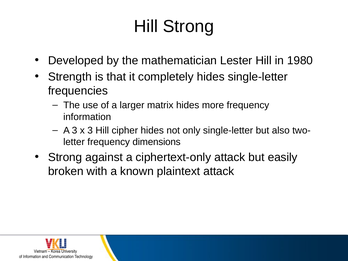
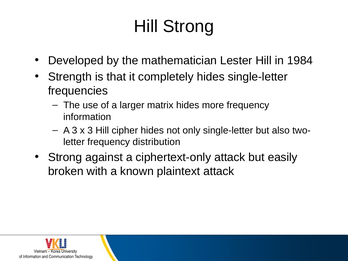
1980: 1980 -> 1984
dimensions: dimensions -> distribution
